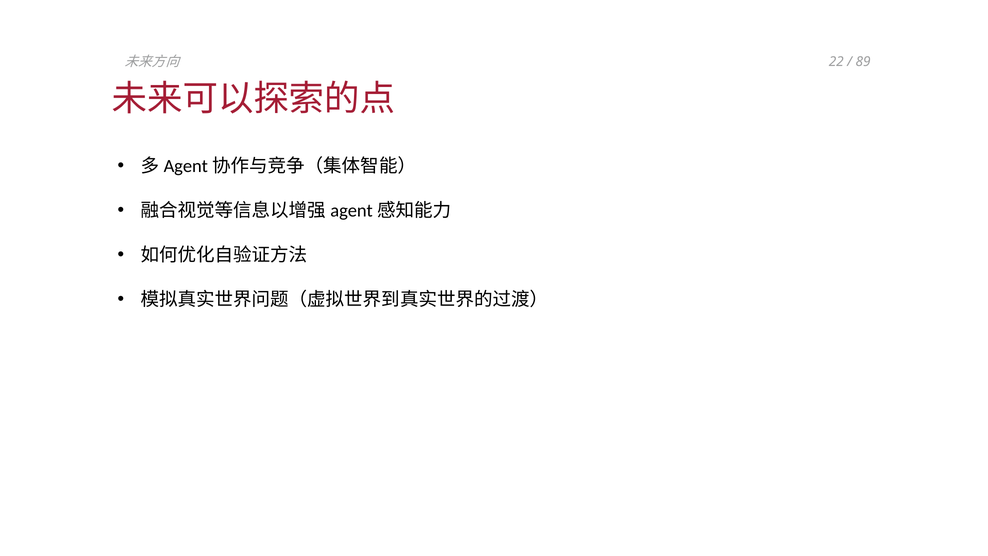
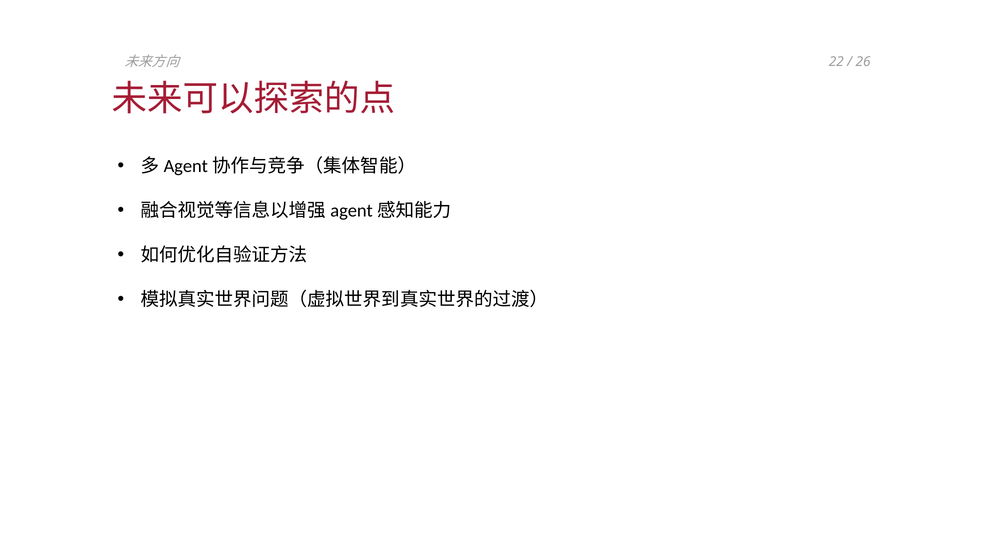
89: 89 -> 26
